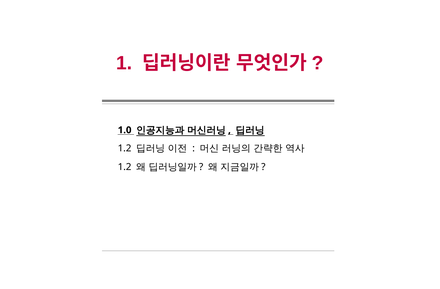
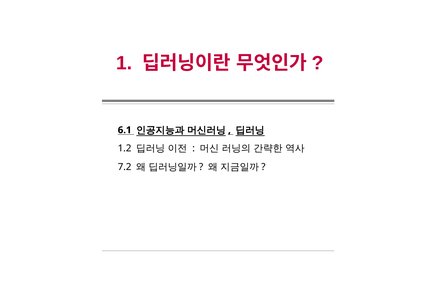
1.0: 1.0 -> 6.1
1.2 at (125, 167): 1.2 -> 7.2
